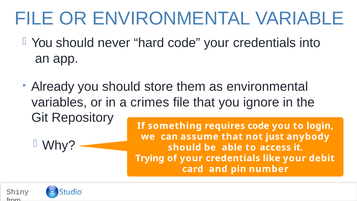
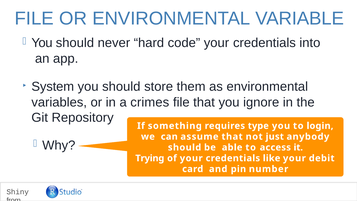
Already: Already -> System
requires code: code -> type
